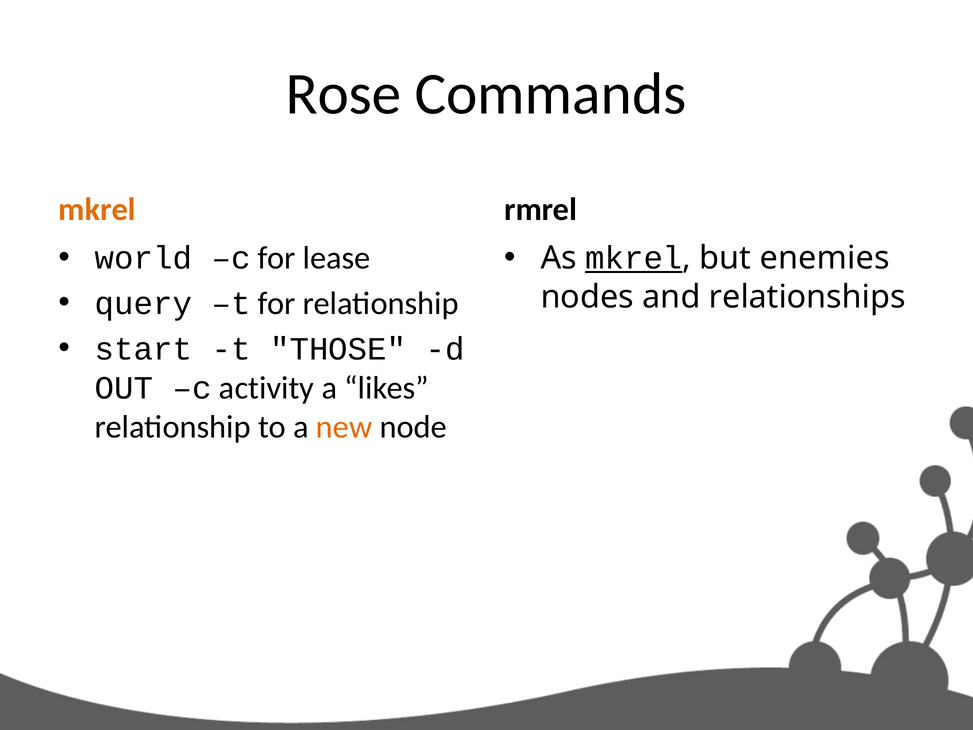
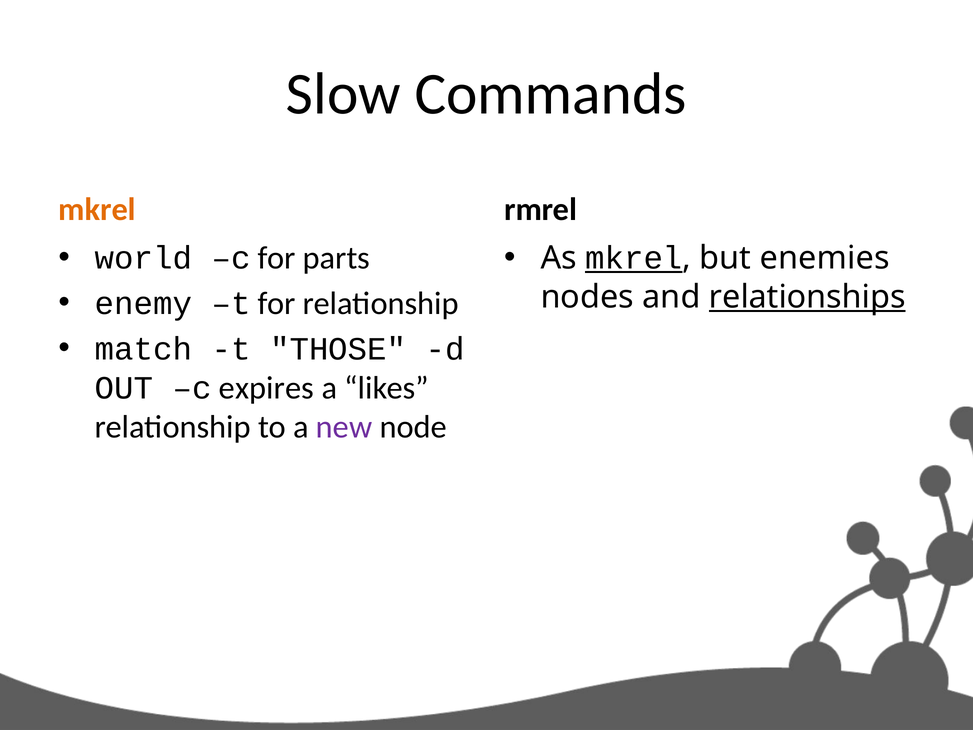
Rose: Rose -> Slow
lease: lease -> parts
query: query -> enemy
relationships underline: none -> present
start: start -> match
activity: activity -> expires
new colour: orange -> purple
